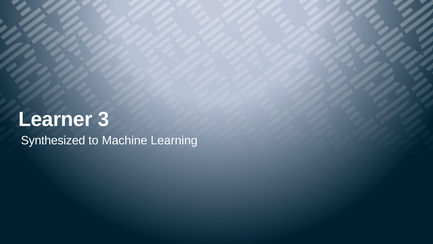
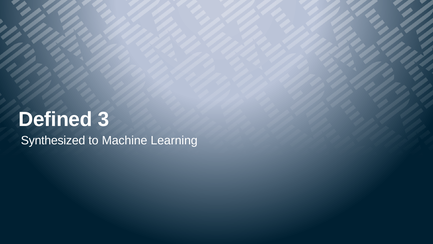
Learner: Learner -> Defined
